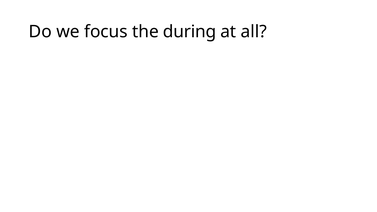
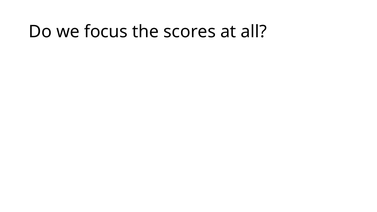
during: during -> scores
